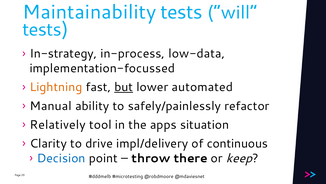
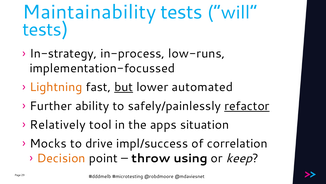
low-data: low-data -> low-runs
Manual: Manual -> Further
refactor underline: none -> present
Clarity: Clarity -> Mocks
impl/delivery: impl/delivery -> impl/success
continuous: continuous -> correlation
Decision colour: blue -> orange
there: there -> using
